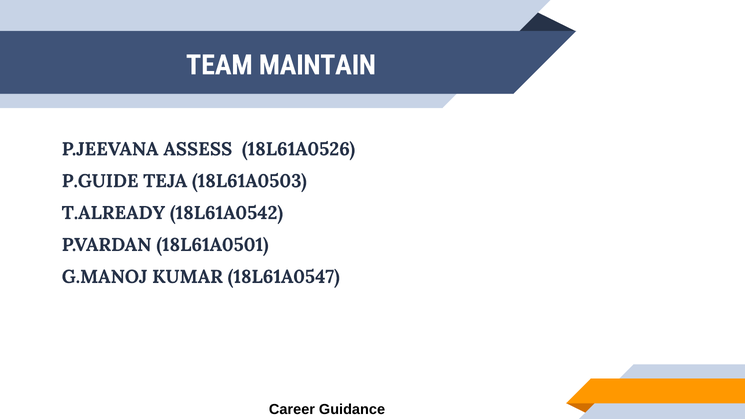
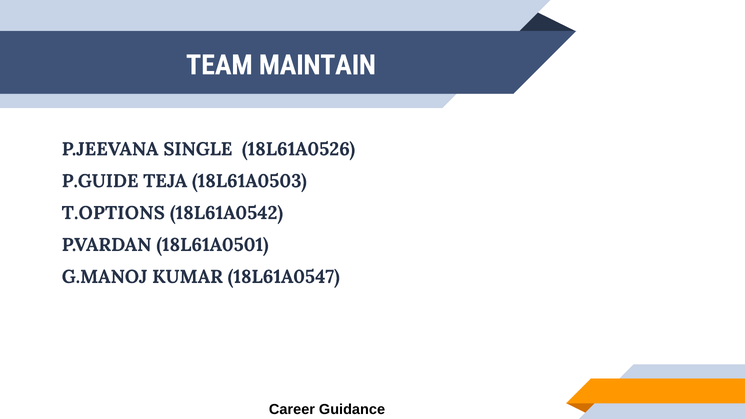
ASSESS: ASSESS -> SINGLE
T.ALREADY: T.ALREADY -> T.OPTIONS
